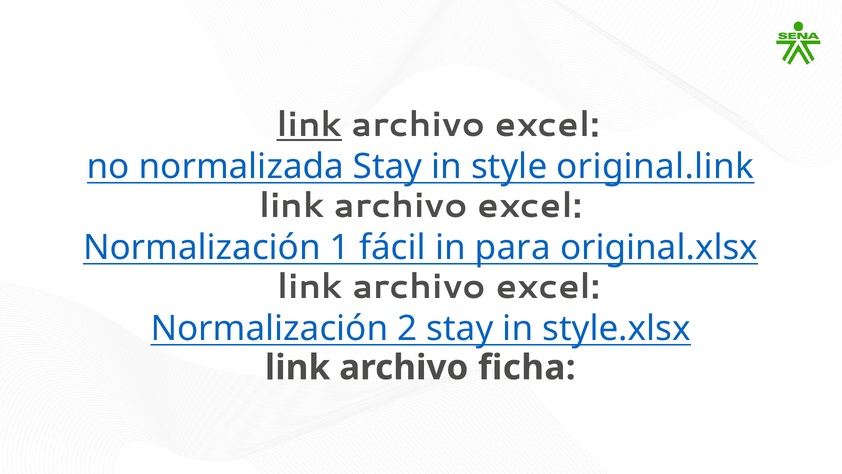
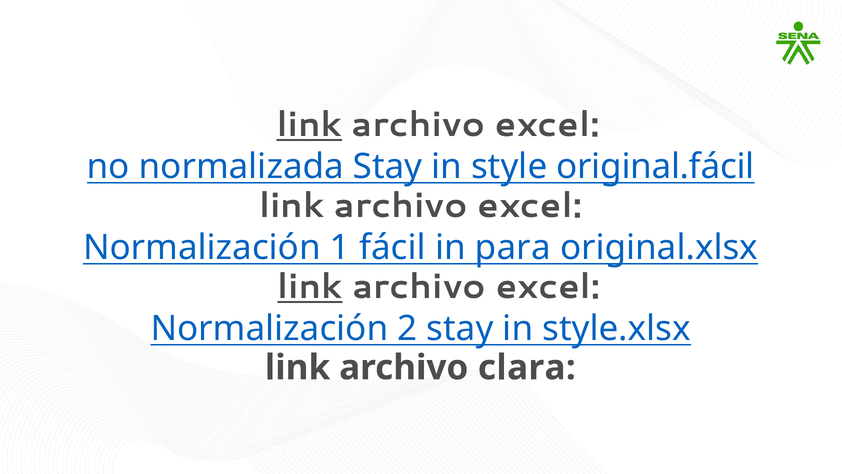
original.link: original.link -> original.fácil
link at (310, 286) underline: none -> present
ficha: ficha -> clara
